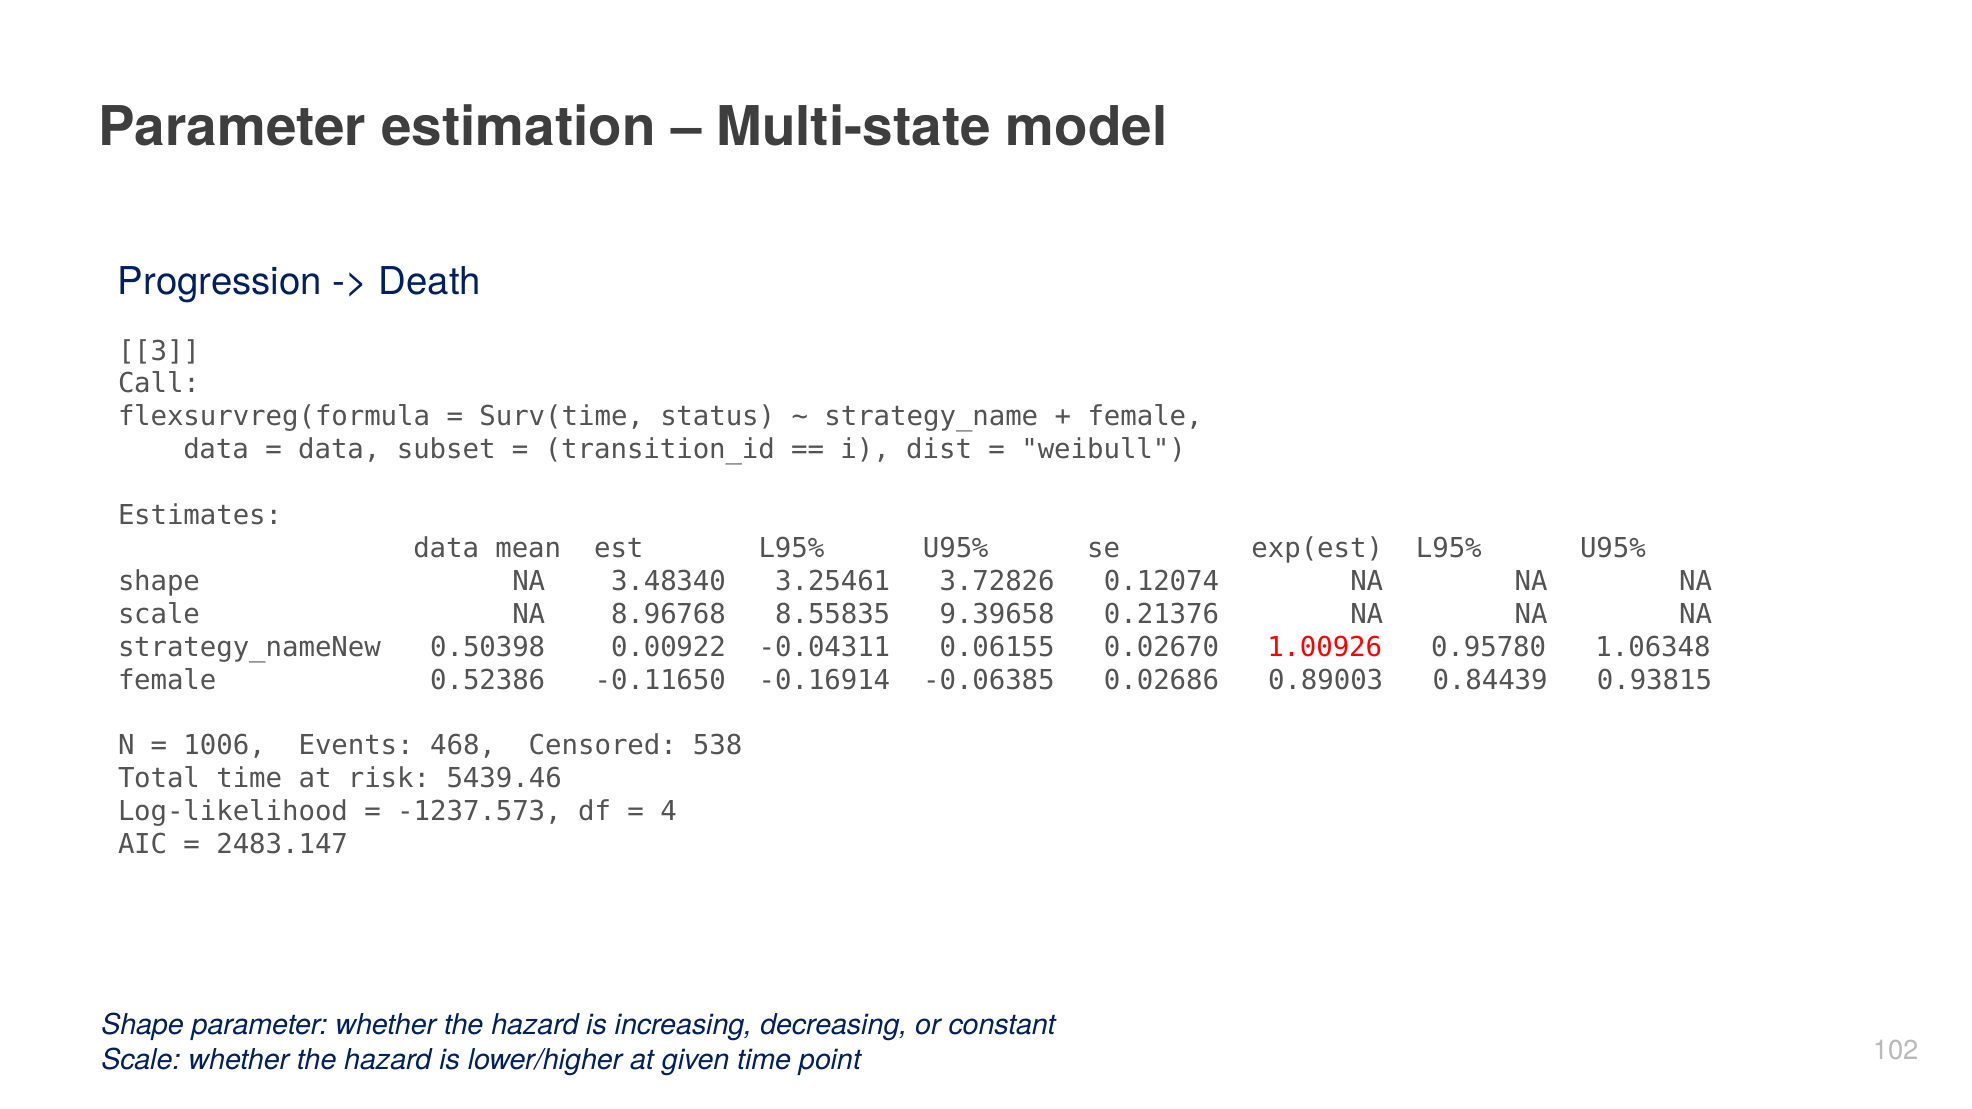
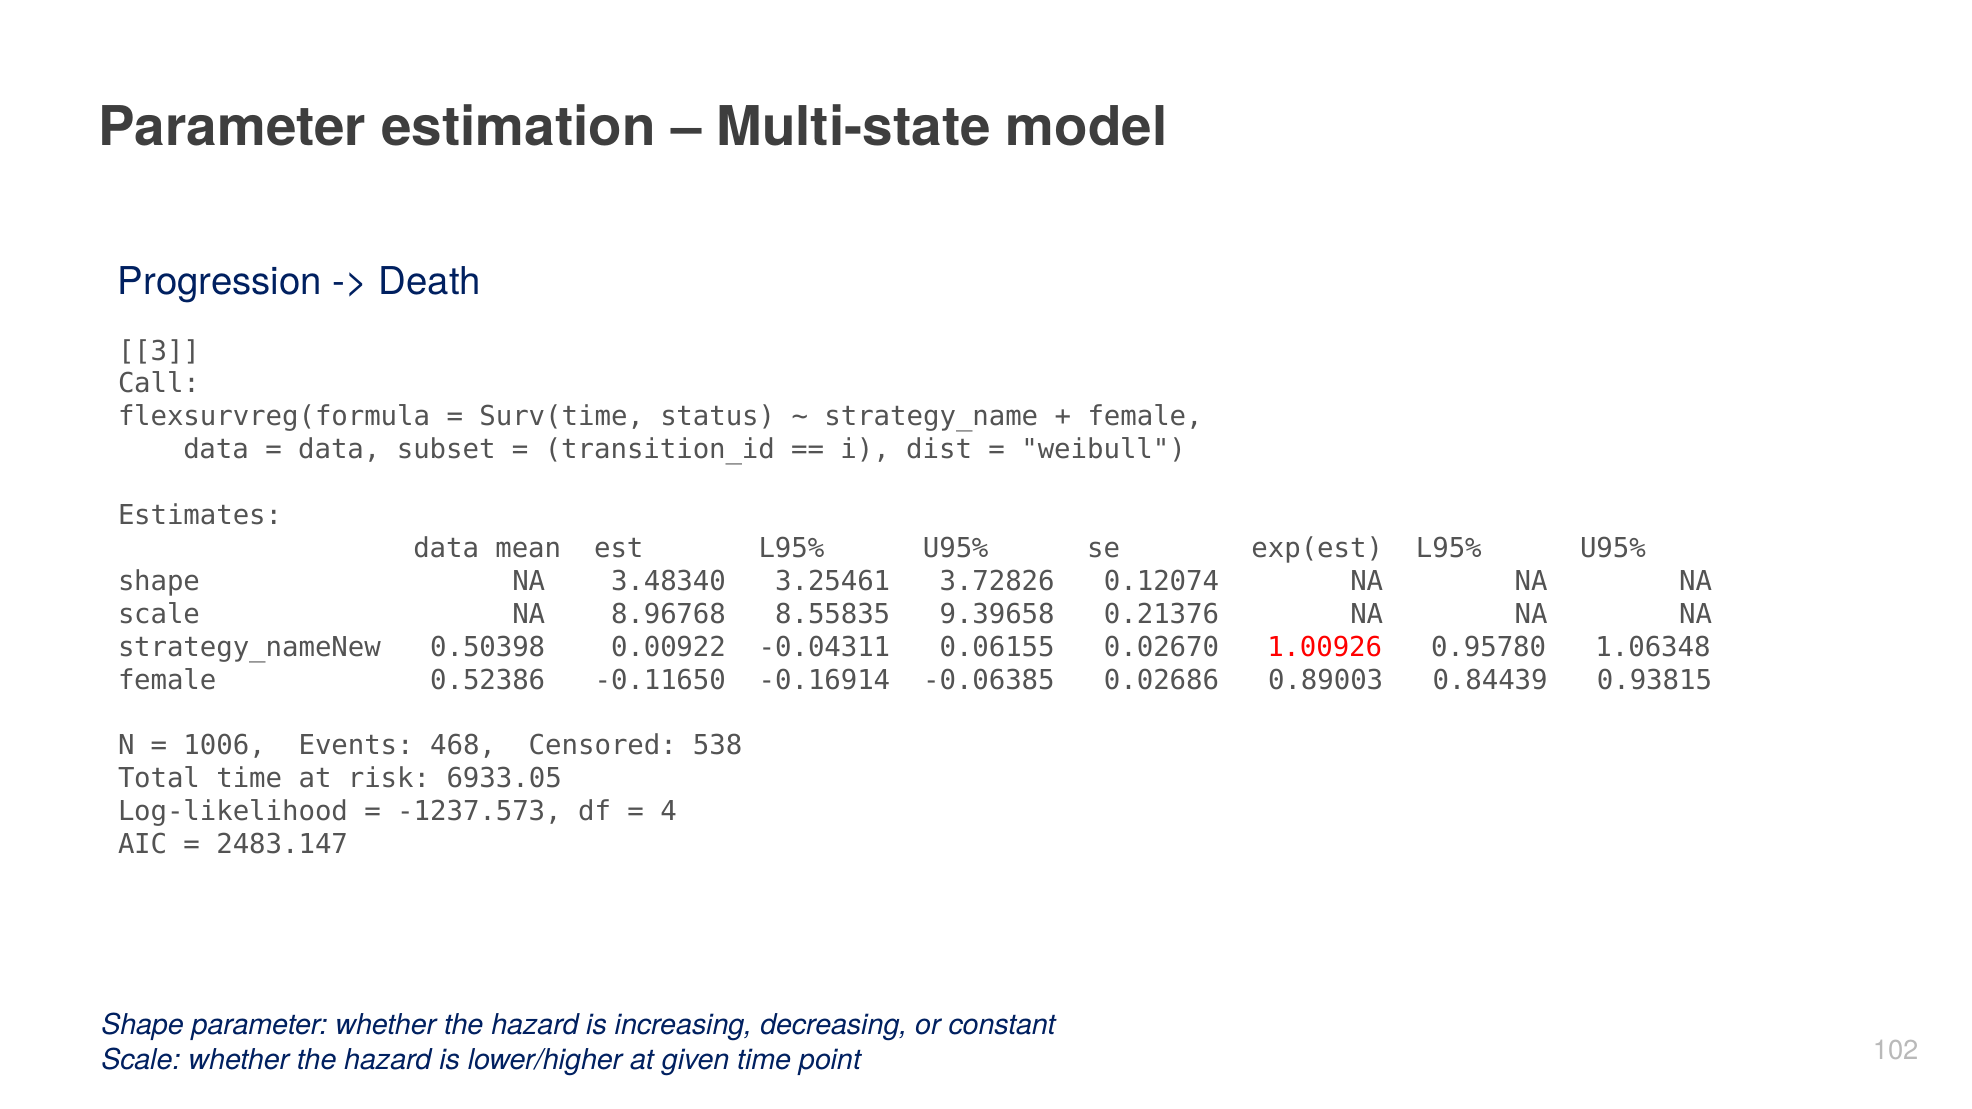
5439.46: 5439.46 -> 6933.05
